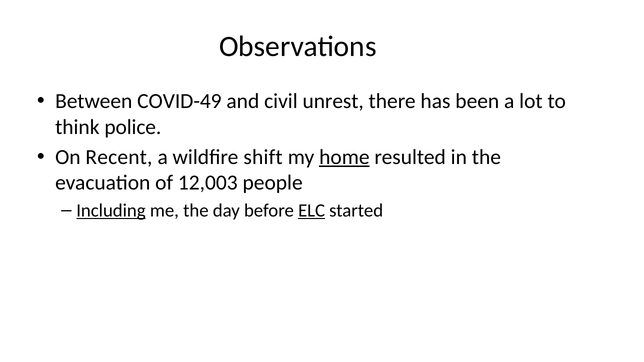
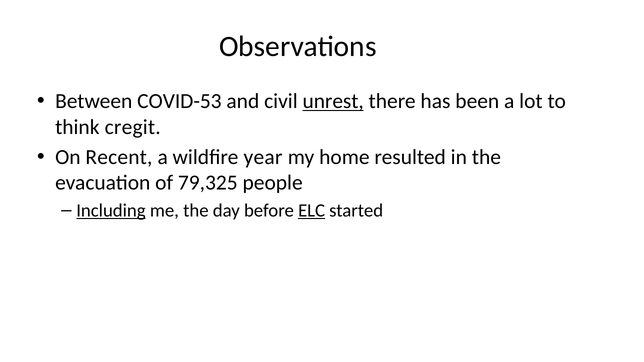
COVID-49: COVID-49 -> COVID-53
unrest underline: none -> present
police: police -> cregit
shift: shift -> year
home underline: present -> none
12,003: 12,003 -> 79,325
